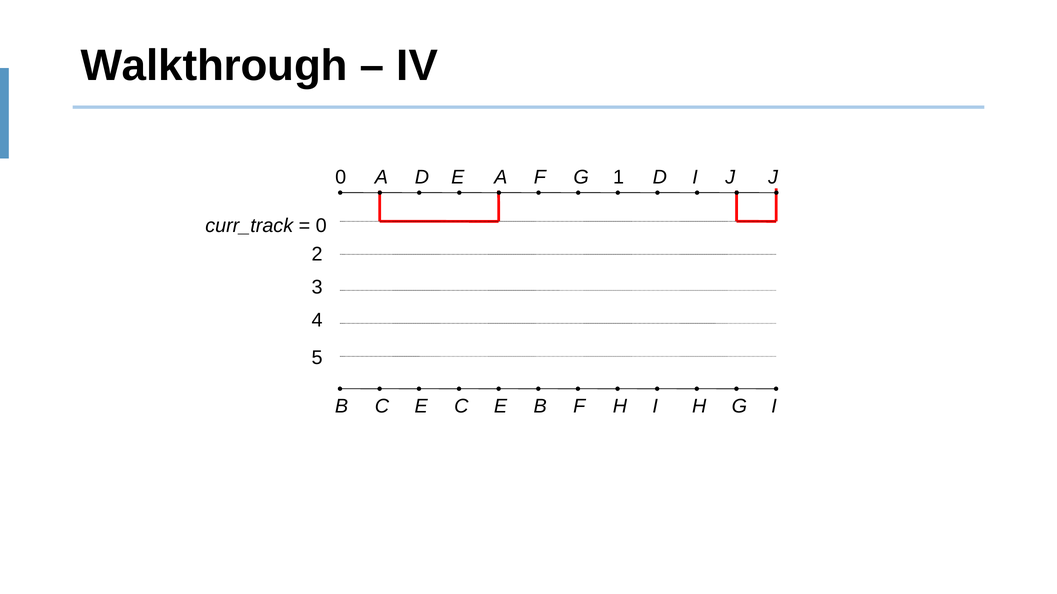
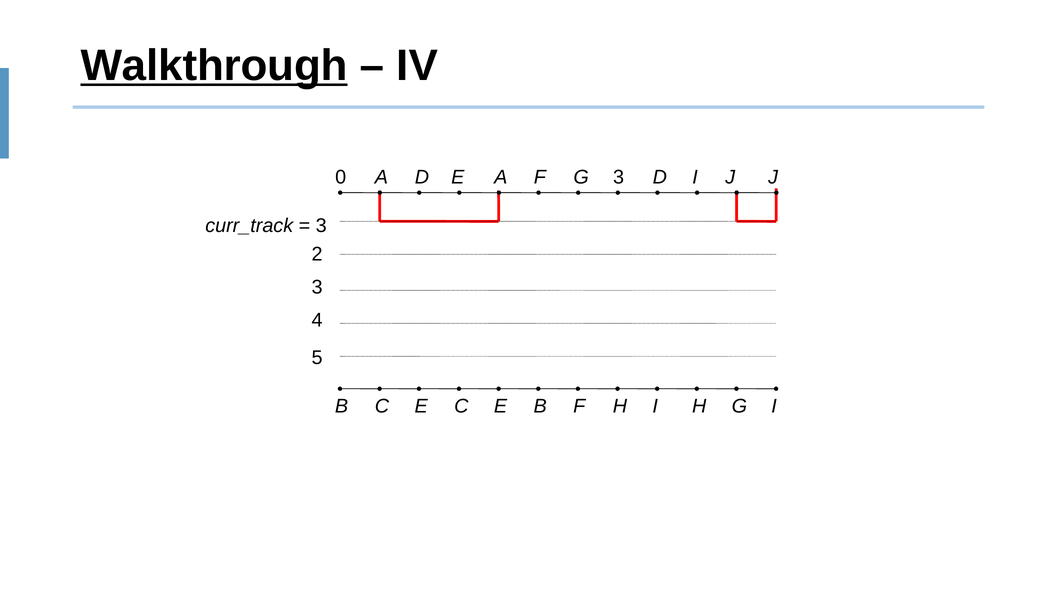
Walkthrough underline: none -> present
F 1: 1 -> 3
0 at (321, 226): 0 -> 3
